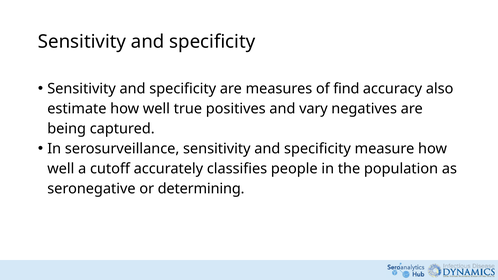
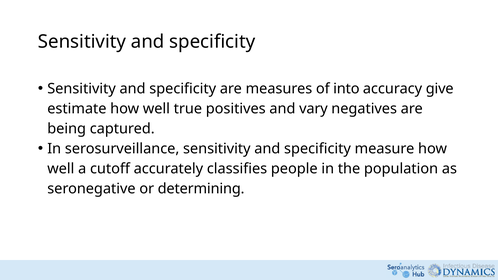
find: find -> into
also: also -> give
